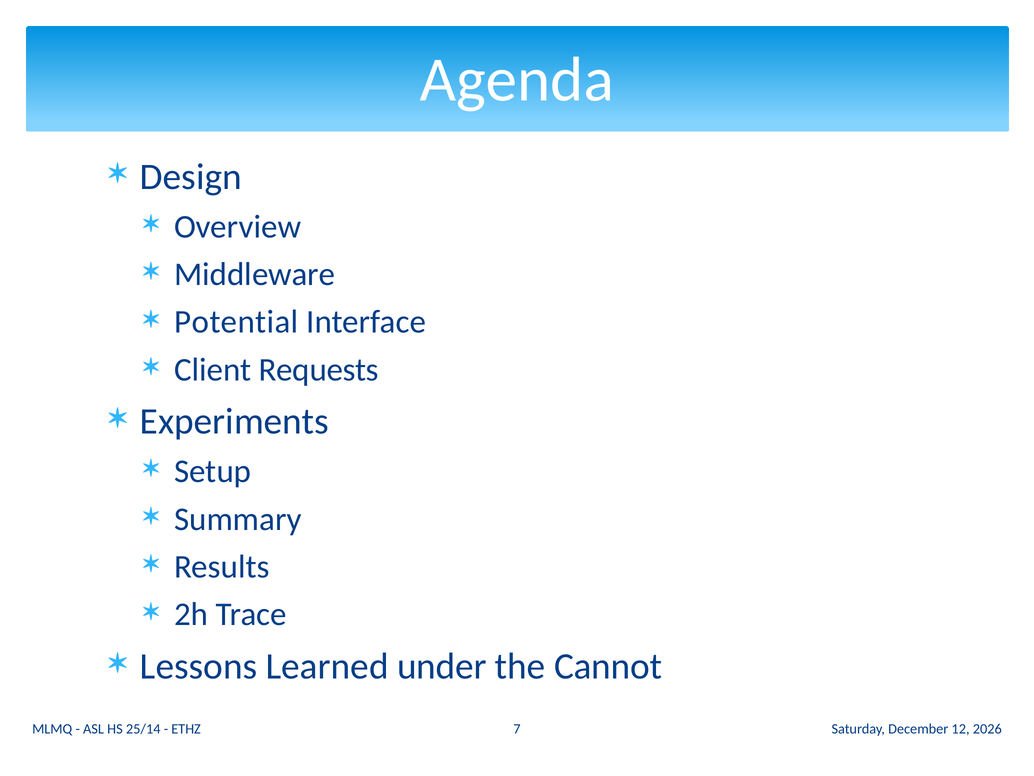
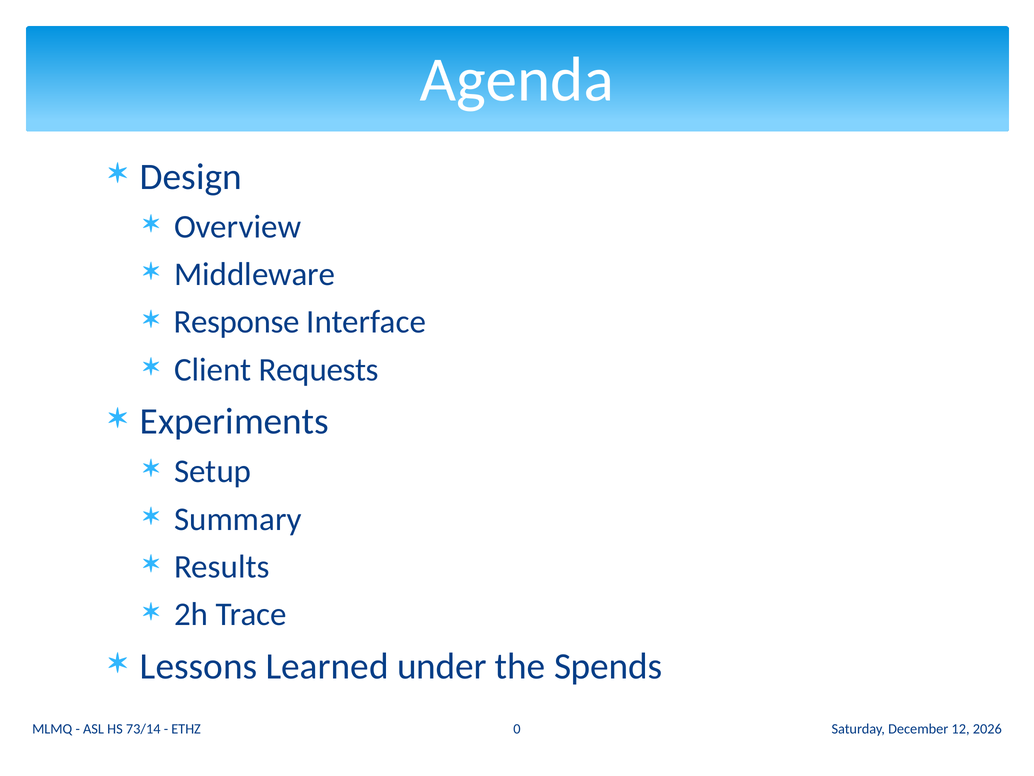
Potential: Potential -> Response
Cannot: Cannot -> Spends
25/14: 25/14 -> 73/14
7: 7 -> 0
